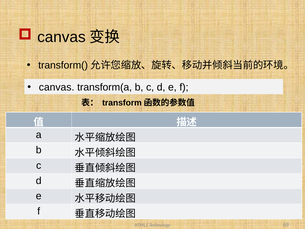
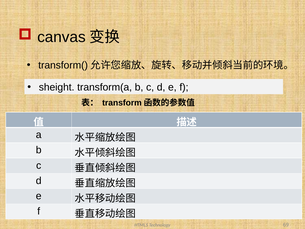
canvas at (57, 87): canvas -> sheight
